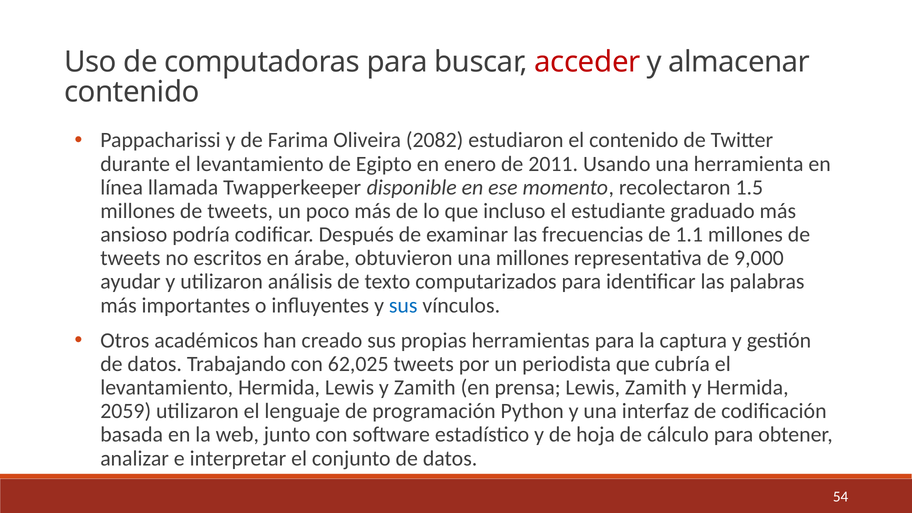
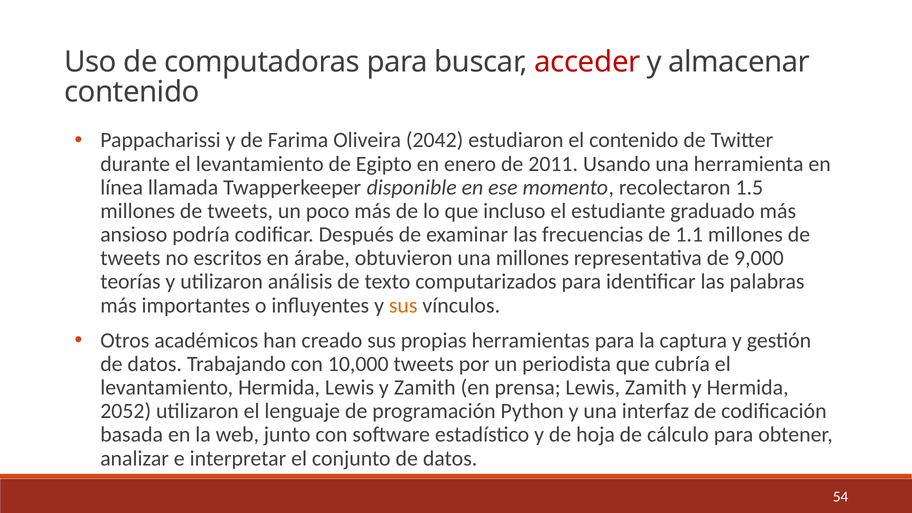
2082: 2082 -> 2042
ayudar: ayudar -> teorías
sus at (403, 305) colour: blue -> orange
62,025: 62,025 -> 10,000
2059: 2059 -> 2052
